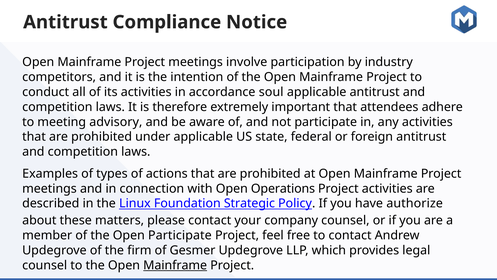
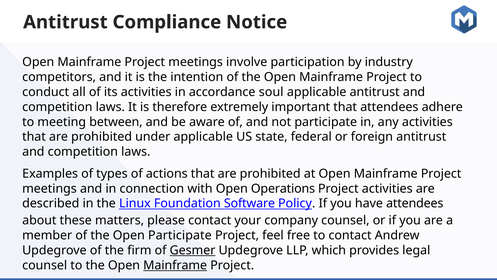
advisory: advisory -> between
Strategic: Strategic -> Software
have authorize: authorize -> attendees
Gesmer underline: none -> present
